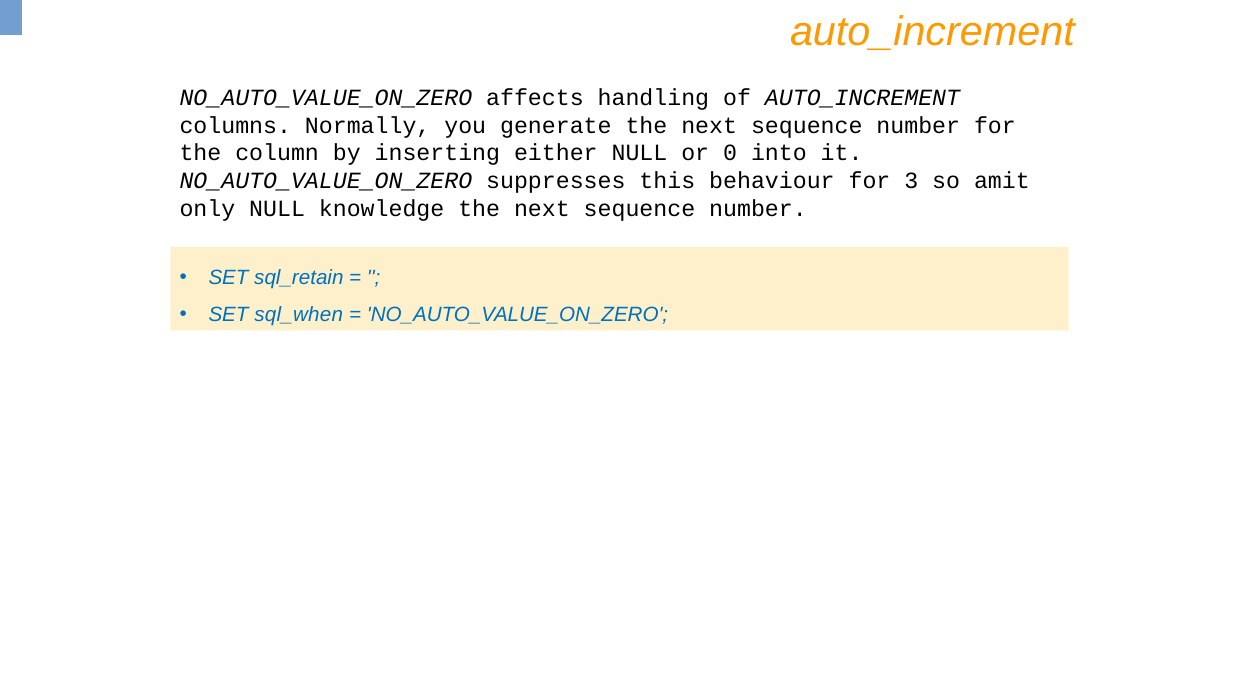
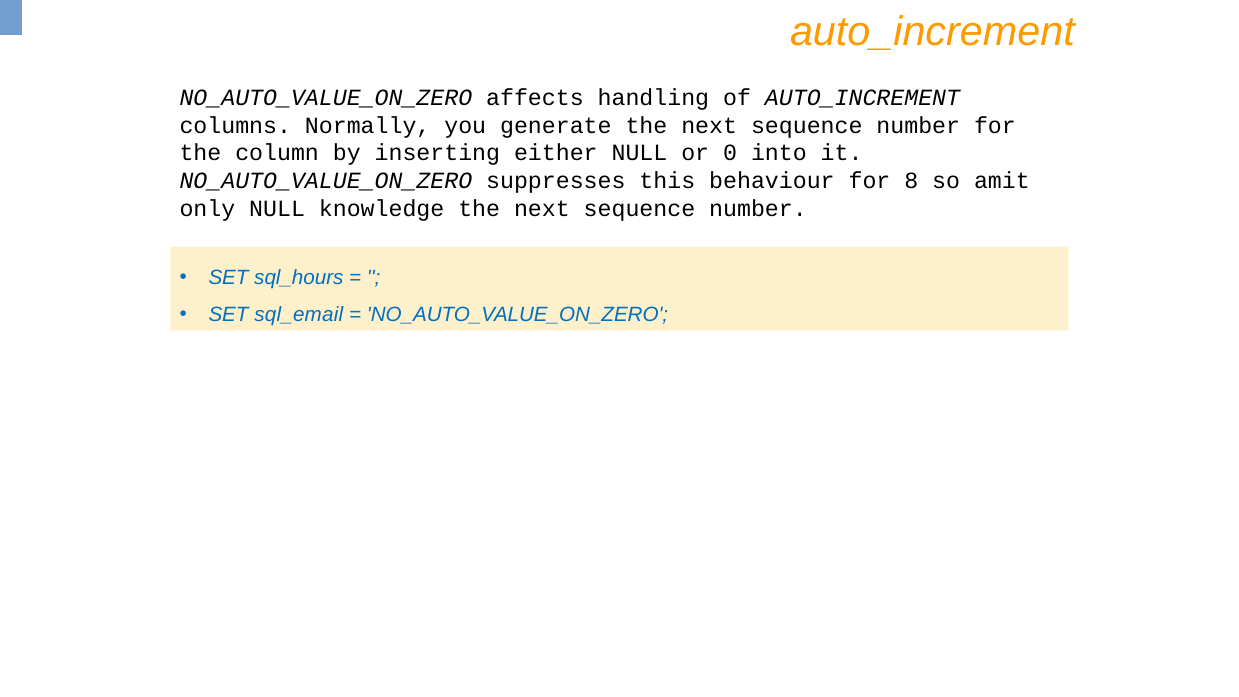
3: 3 -> 8
sql_retain: sql_retain -> sql_hours
sql_when: sql_when -> sql_email
